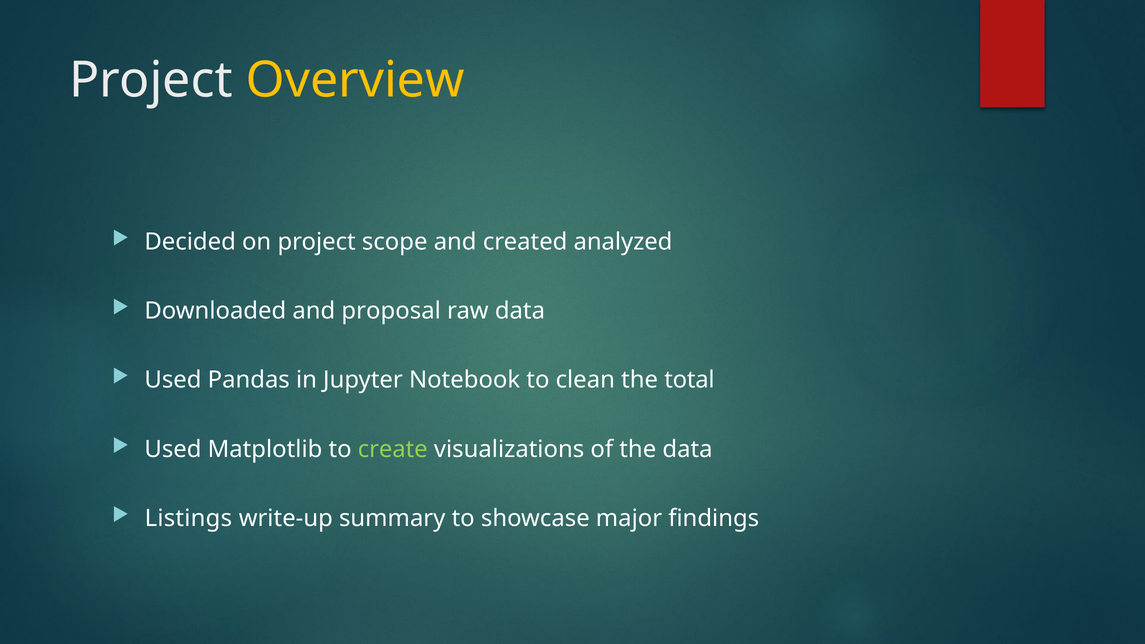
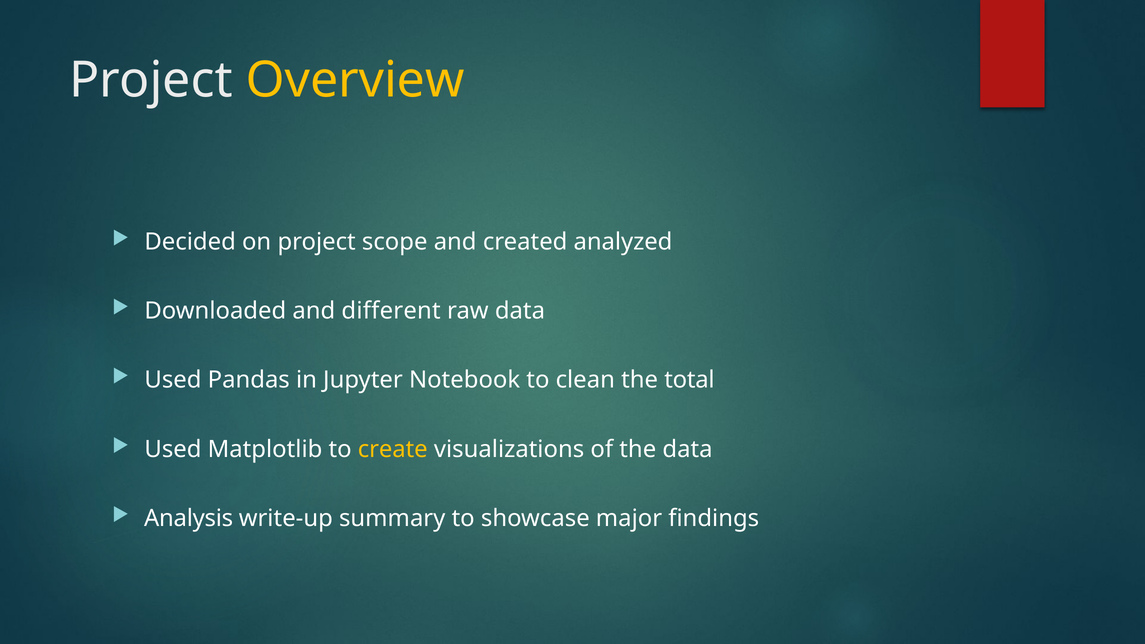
proposal: proposal -> different
create colour: light green -> yellow
Listings: Listings -> Analysis
